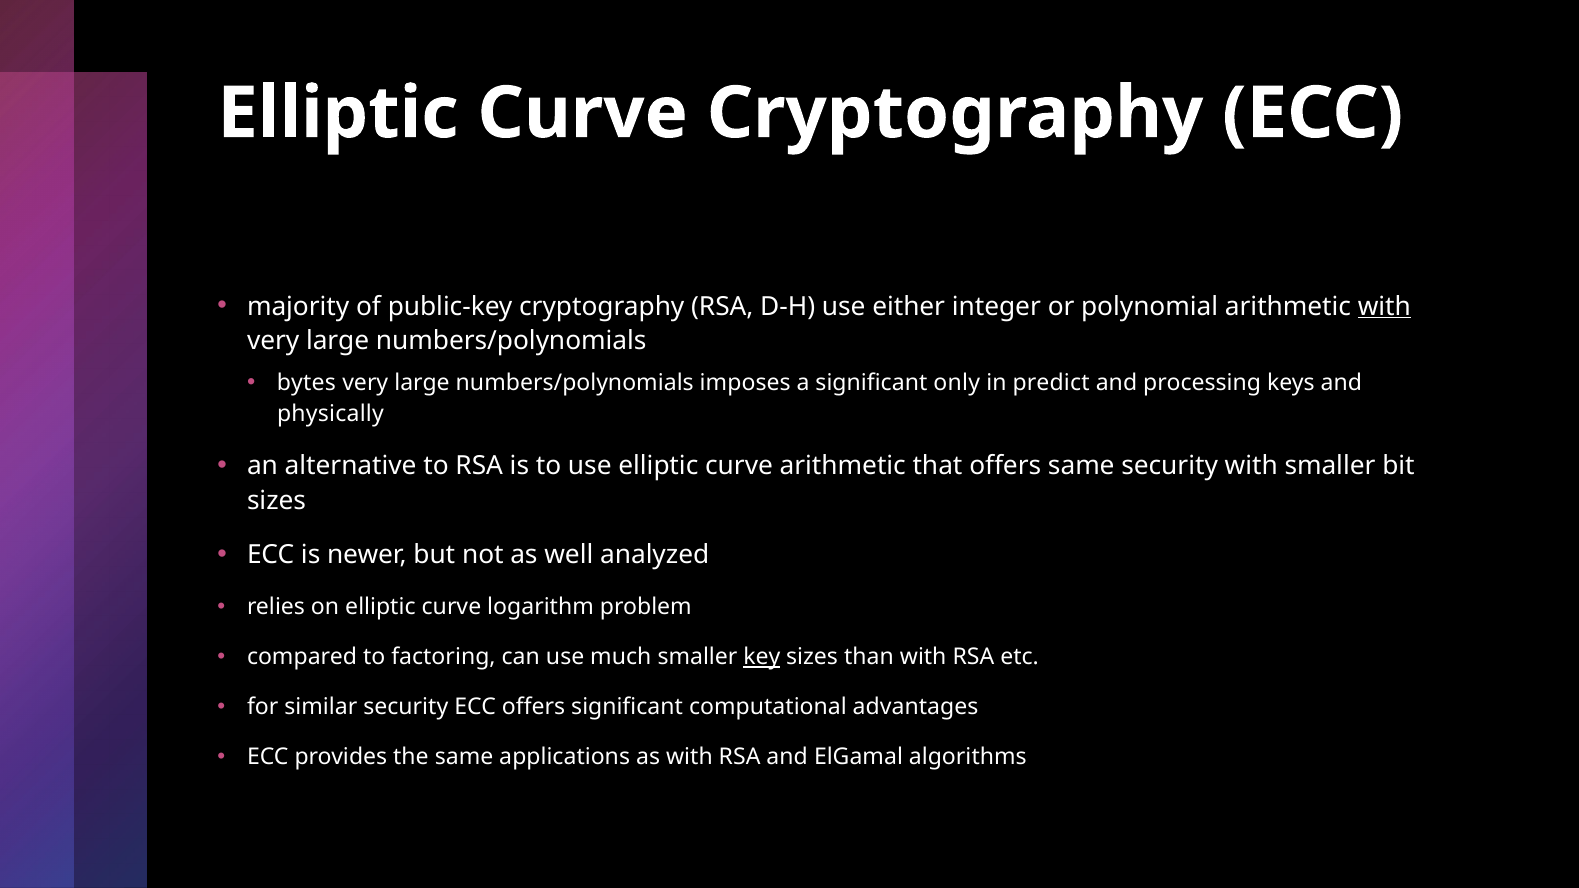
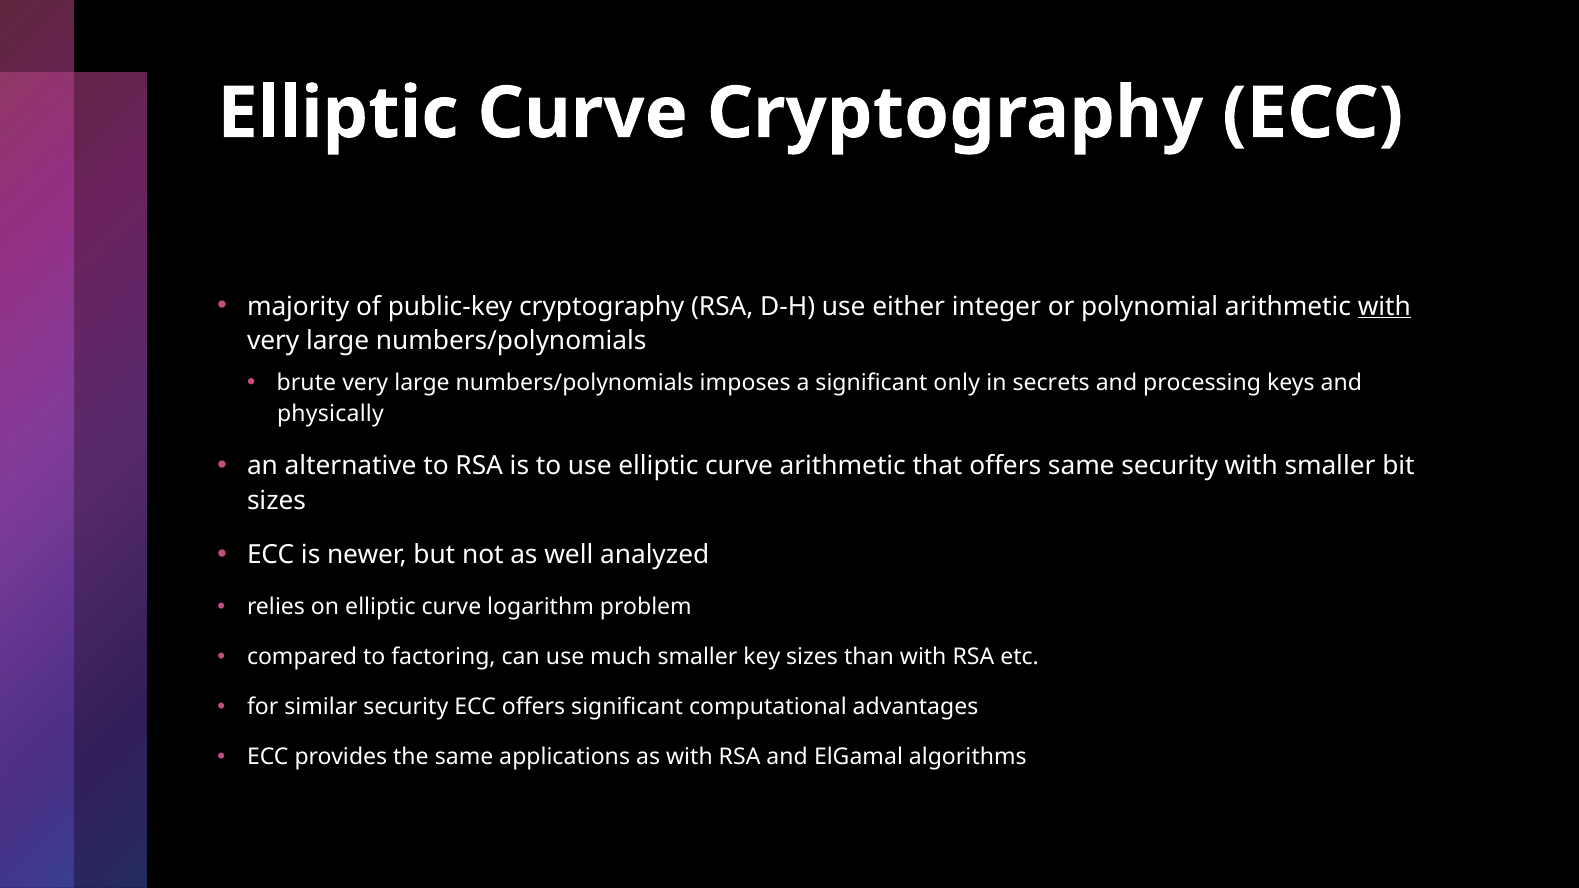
bytes: bytes -> brute
predict: predict -> secrets
key underline: present -> none
